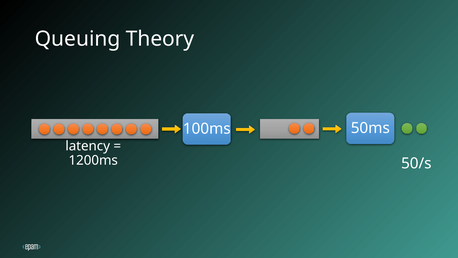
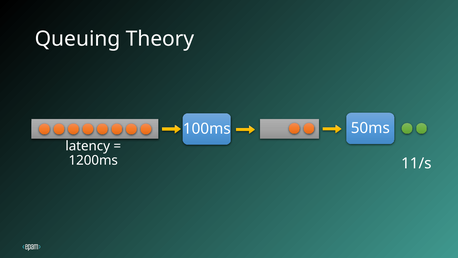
50/s: 50/s -> 11/s
